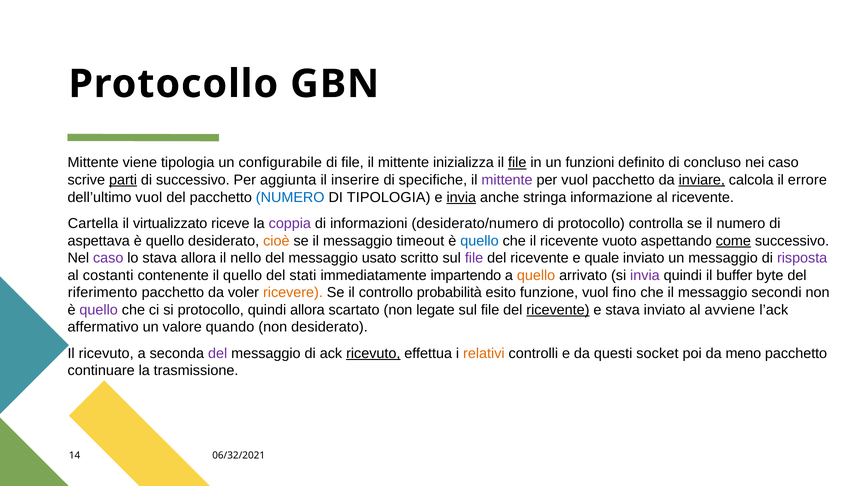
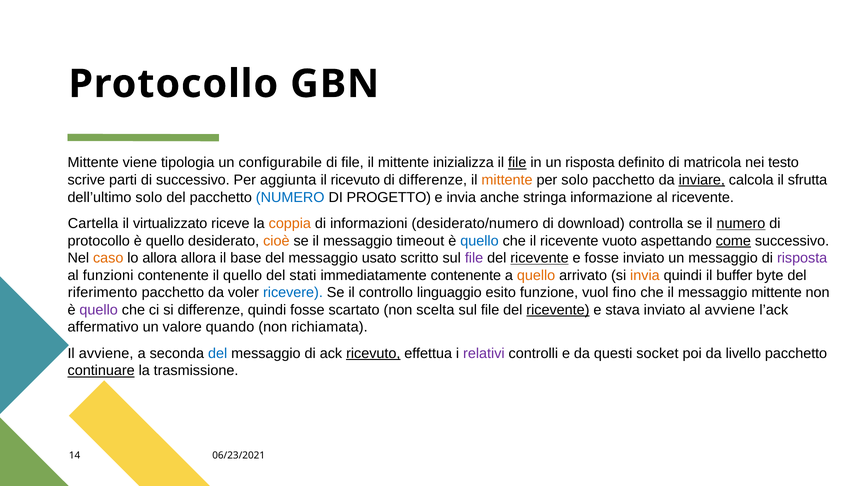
un funzioni: funzioni -> risposta
concluso: concluso -> matricola
nei caso: caso -> testo
parti underline: present -> none
il inserire: inserire -> ricevuto
di specifiche: specifiche -> differenze
mittente at (507, 180) colour: purple -> orange
per vuol: vuol -> solo
errore: errore -> sfrutta
dell’ultimo vuol: vuol -> solo
DI TIPOLOGIA: TIPOLOGIA -> PROGETTO
invia at (461, 197) underline: present -> none
coppia colour: purple -> orange
di protocollo: protocollo -> download
numero at (741, 224) underline: none -> present
aspettava at (99, 241): aspettava -> protocollo
caso at (108, 258) colour: purple -> orange
lo stava: stava -> allora
nello: nello -> base
ricevente at (539, 258) underline: none -> present
e quale: quale -> fosse
costanti: costanti -> funzioni
immediatamente impartendo: impartendo -> contenente
invia at (645, 276) colour: purple -> orange
ricevere colour: orange -> blue
probabilità: probabilità -> linguaggio
messaggio secondi: secondi -> mittente
si protocollo: protocollo -> differenze
quindi allora: allora -> fosse
legate: legate -> scelta
non desiderato: desiderato -> richiamata
Il ricevuto: ricevuto -> avviene
del at (218, 354) colour: purple -> blue
relativi colour: orange -> purple
meno: meno -> livello
continuare underline: none -> present
06/32/2021: 06/32/2021 -> 06/23/2021
